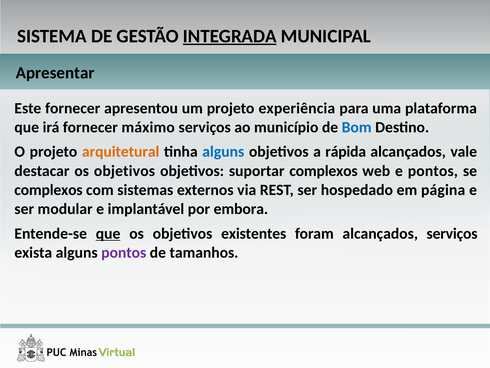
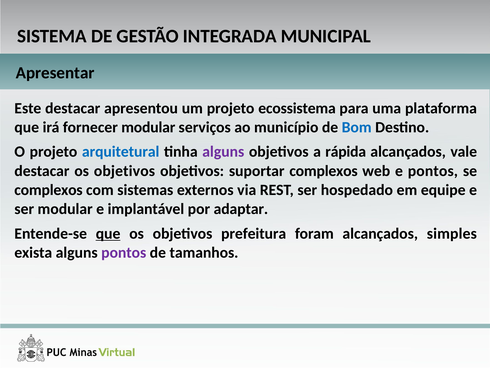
INTEGRADA underline: present -> none
Este fornecer: fornecer -> destacar
experiência: experiência -> ecossistema
fornecer máximo: máximo -> modular
arquitetural colour: orange -> blue
alguns at (223, 152) colour: blue -> purple
página: página -> equipe
embora: embora -> adaptar
existentes: existentes -> prefeitura
alcançados serviços: serviços -> simples
